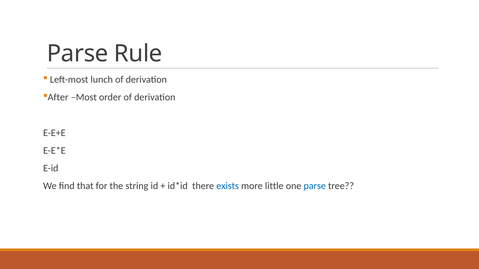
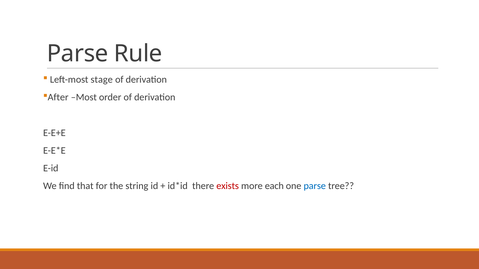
lunch: lunch -> stage
exists colour: blue -> red
little: little -> each
